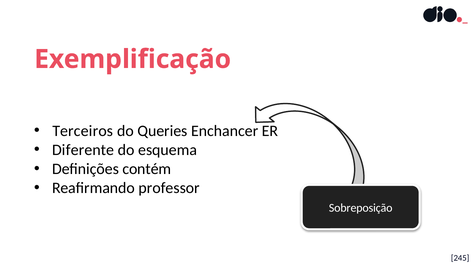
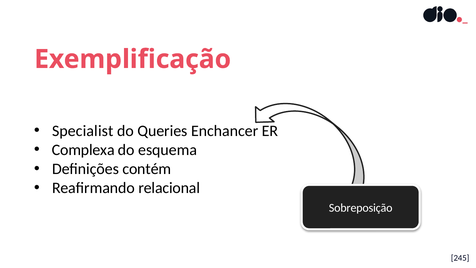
Terceiros: Terceiros -> Specialist
Diferente: Diferente -> Complexa
professor: professor -> relacional
